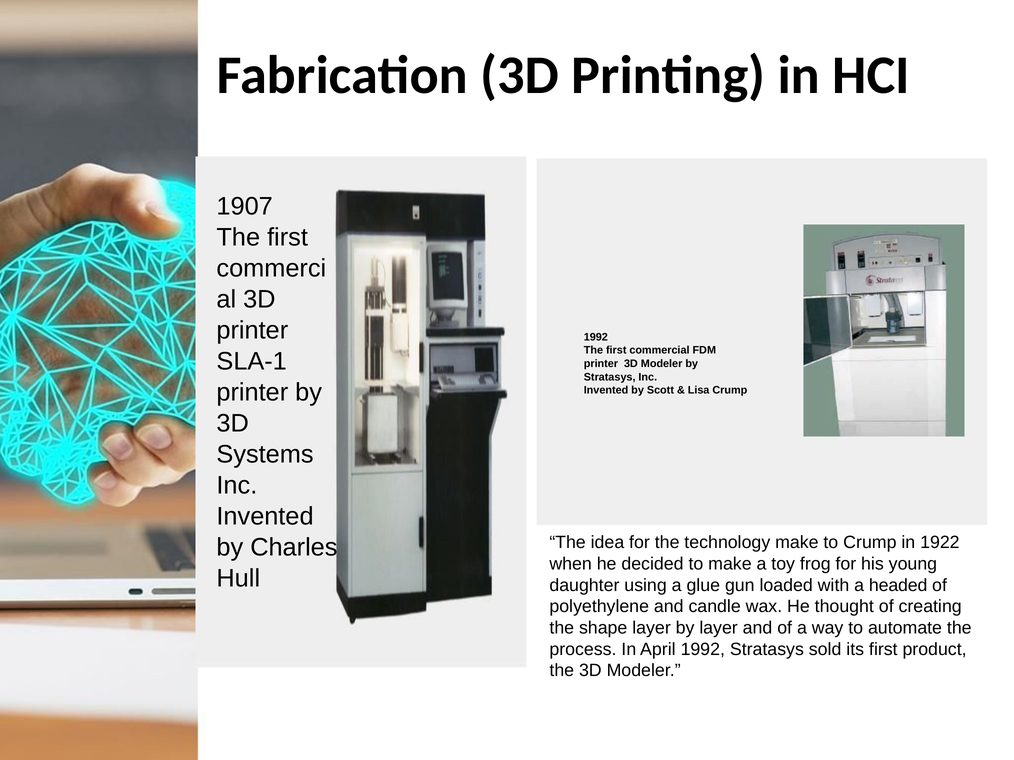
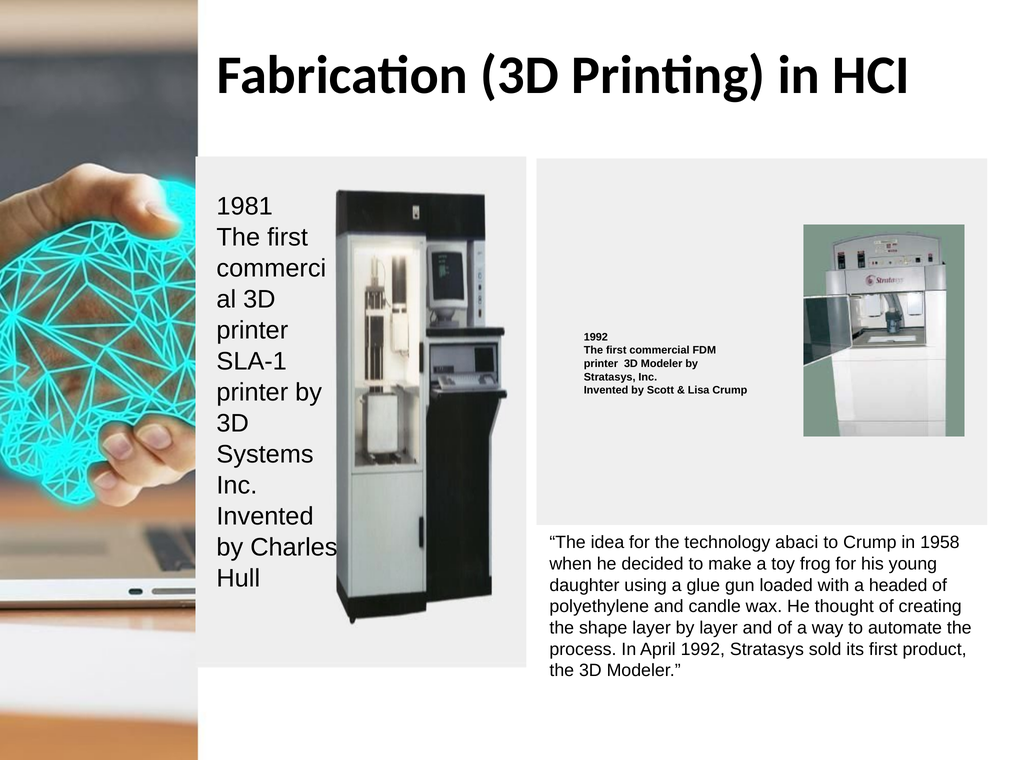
1907: 1907 -> 1981
technology make: make -> abaci
1922: 1922 -> 1958
